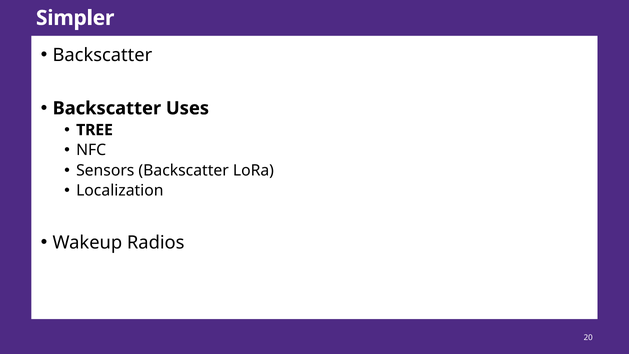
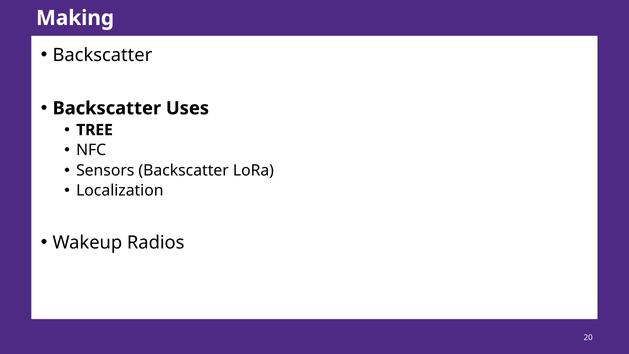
Simpler: Simpler -> Making
